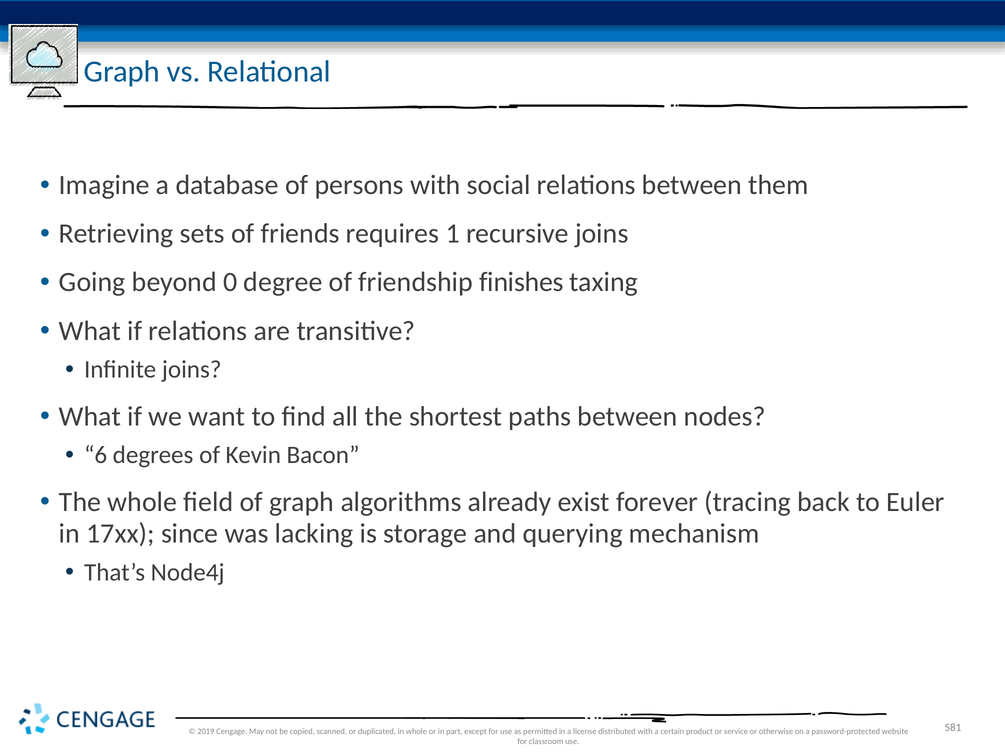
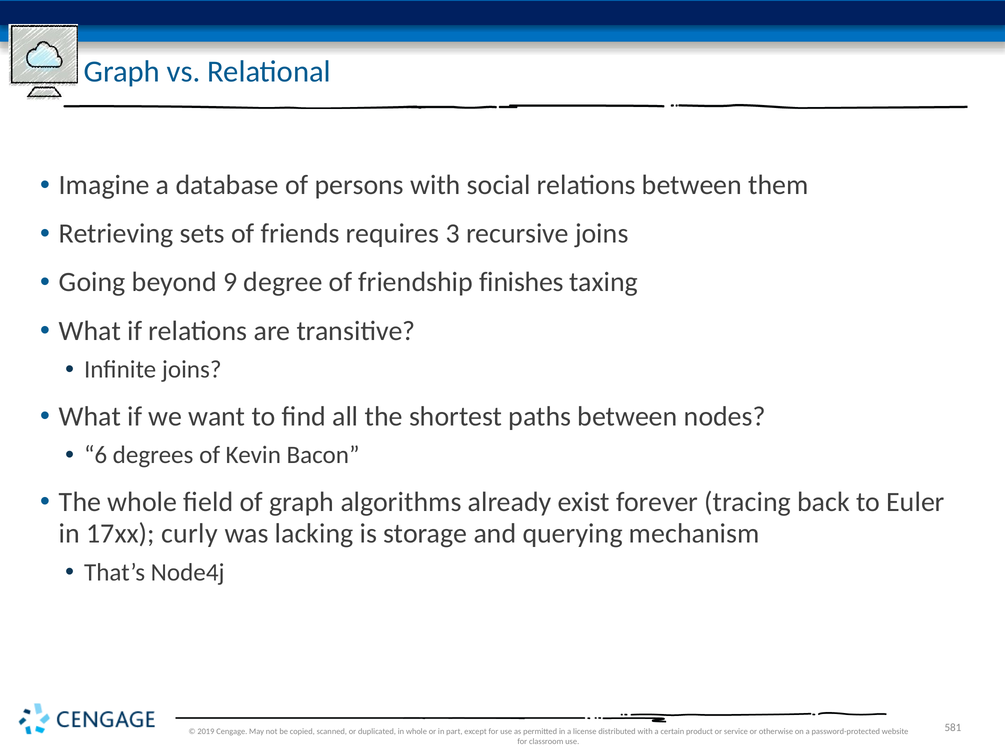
1: 1 -> 3
0: 0 -> 9
since: since -> curly
